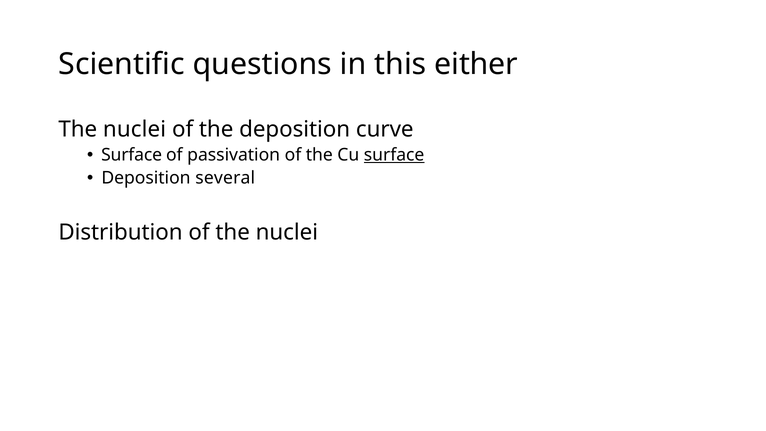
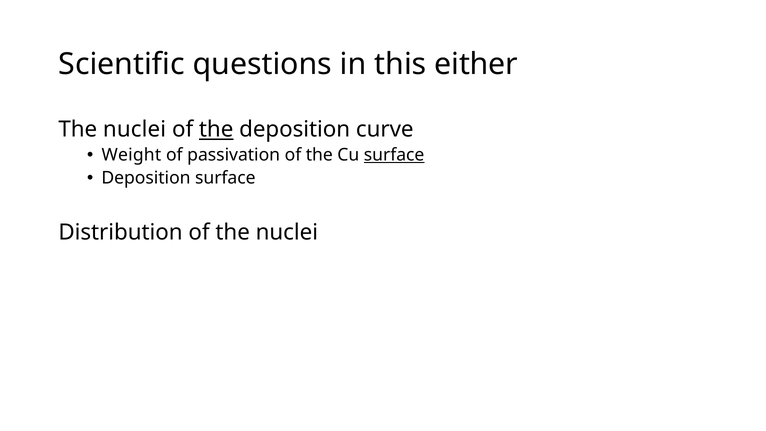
the at (216, 130) underline: none -> present
Surface at (132, 155): Surface -> Weight
Deposition several: several -> surface
